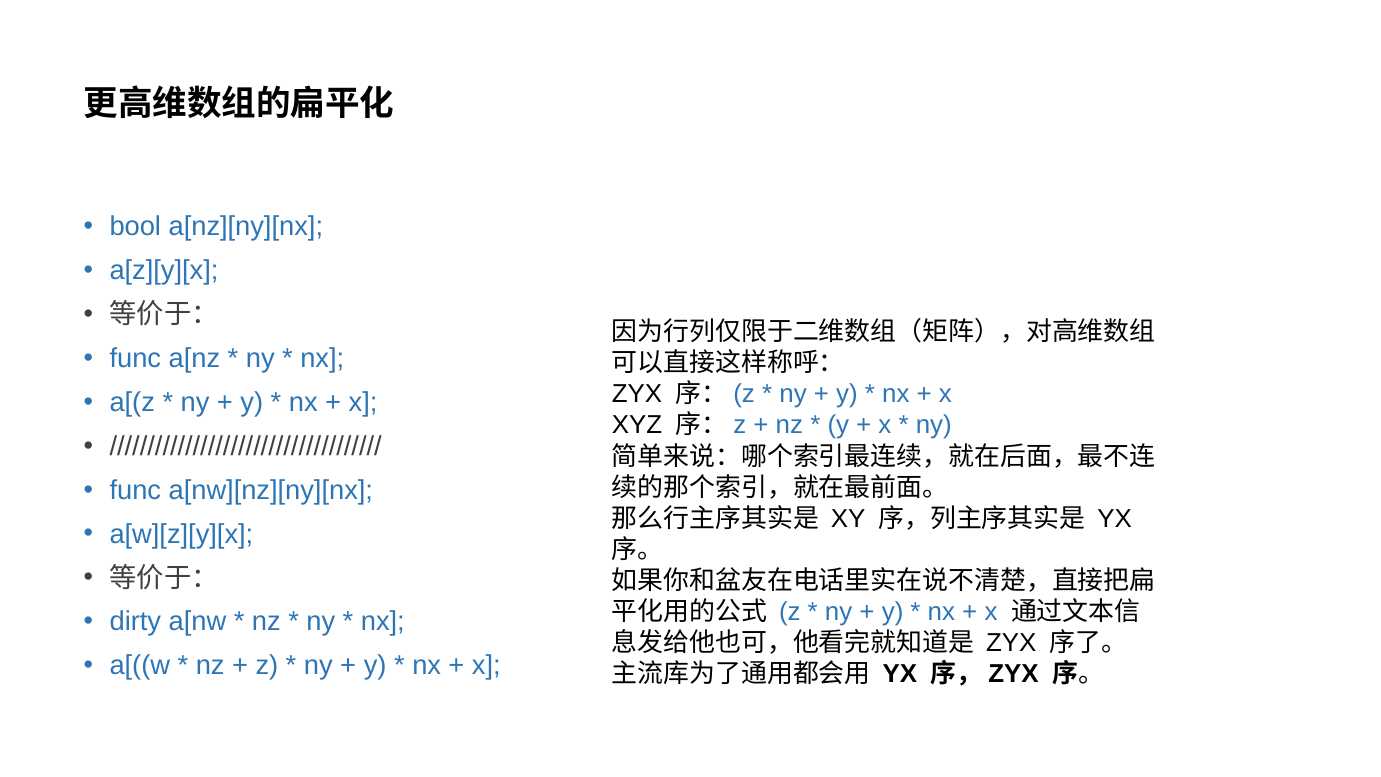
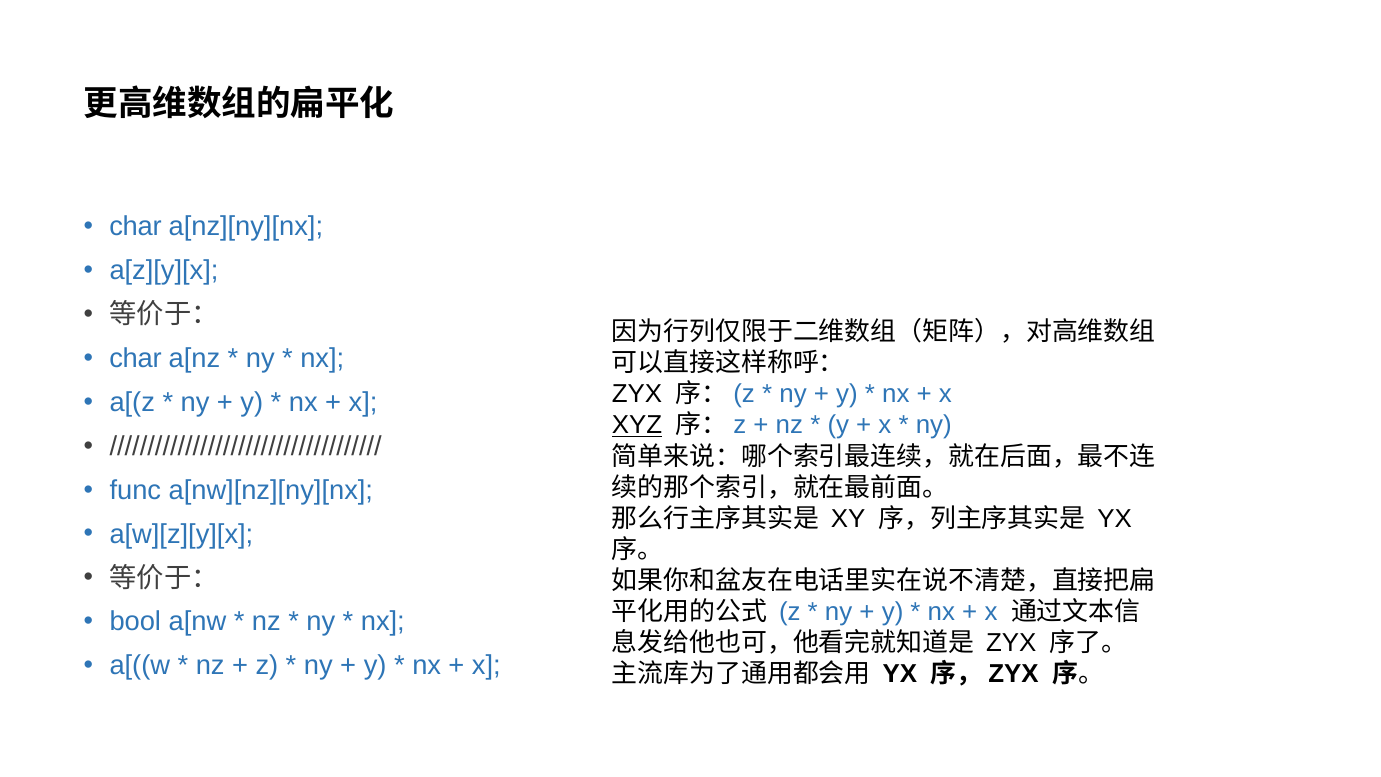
bool at (135, 227): bool -> char
func at (135, 358): func -> char
XYZ underline: none -> present
dirty: dirty -> bool
